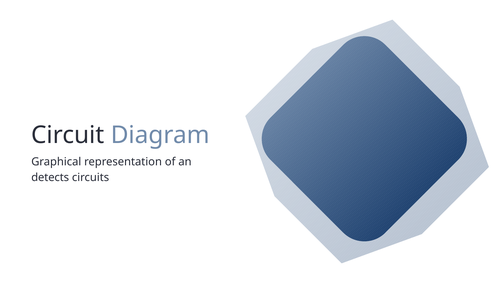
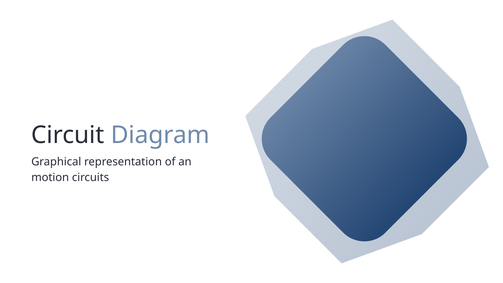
detects: detects -> motion
